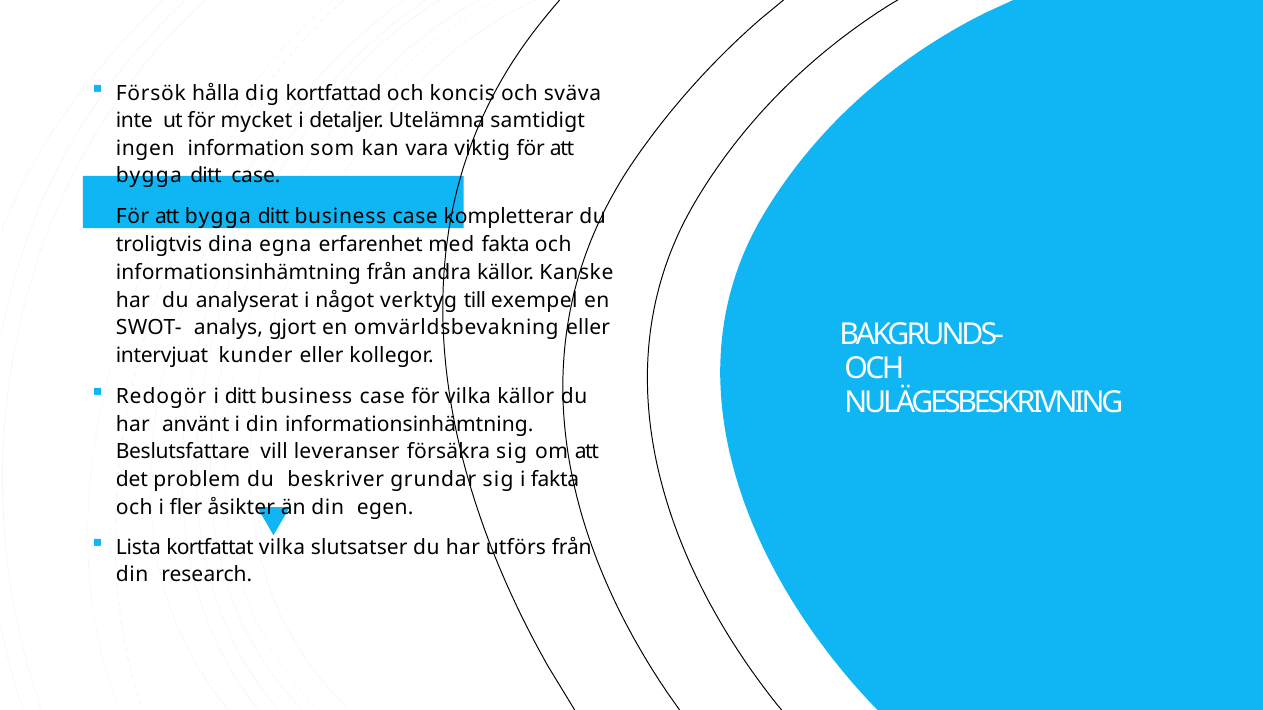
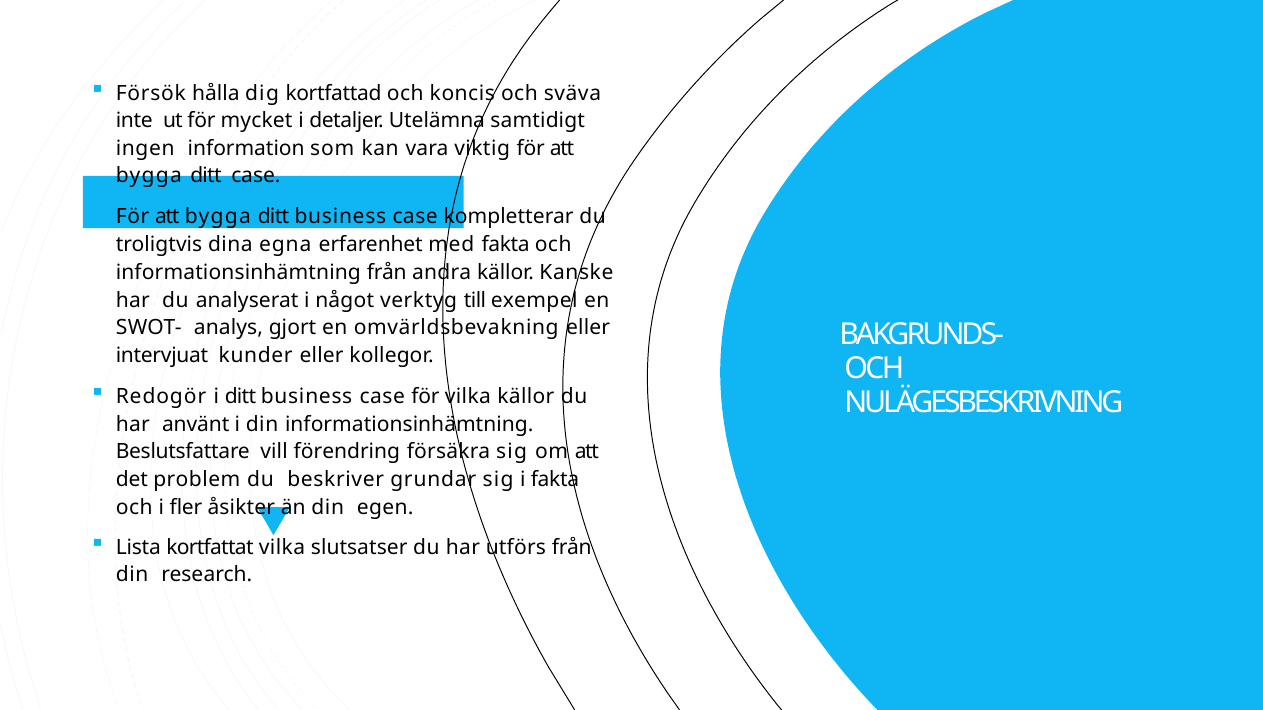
leveranser: leveranser -> förendring
